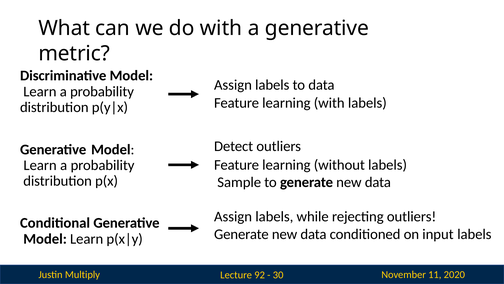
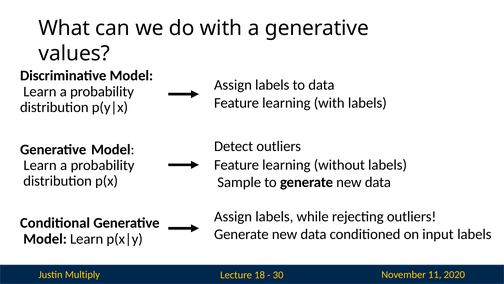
metric: metric -> values
92: 92 -> 18
